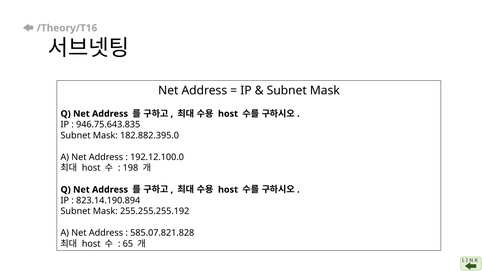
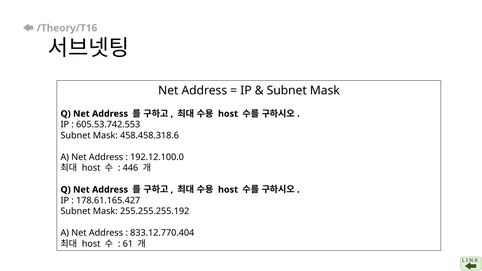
946.75.643.835: 946.75.643.835 -> 605.53.742.553
182.882.395.0: 182.882.395.0 -> 458.458.318.6
198: 198 -> 446
823.14.190.894: 823.14.190.894 -> 178.61.165.427
585.07.821.828: 585.07.821.828 -> 833.12.770.404
65: 65 -> 61
